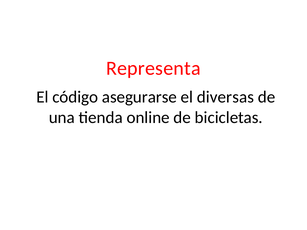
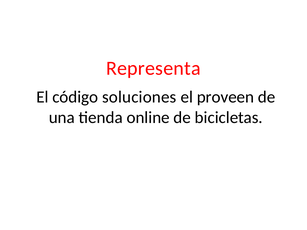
asegurarse: asegurarse -> soluciones
diversas: diversas -> proveen
